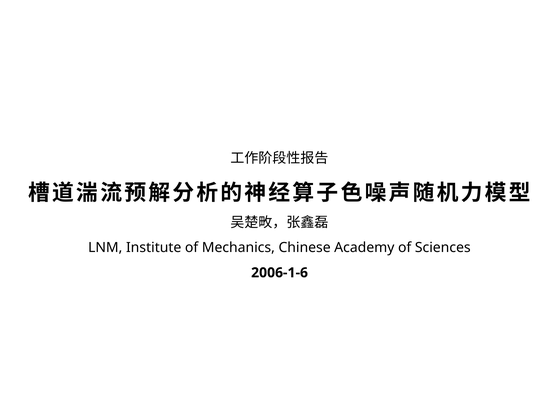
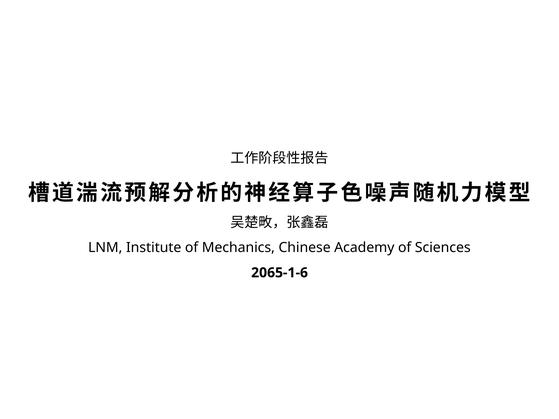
2006-1-6: 2006-1-6 -> 2065-1-6
